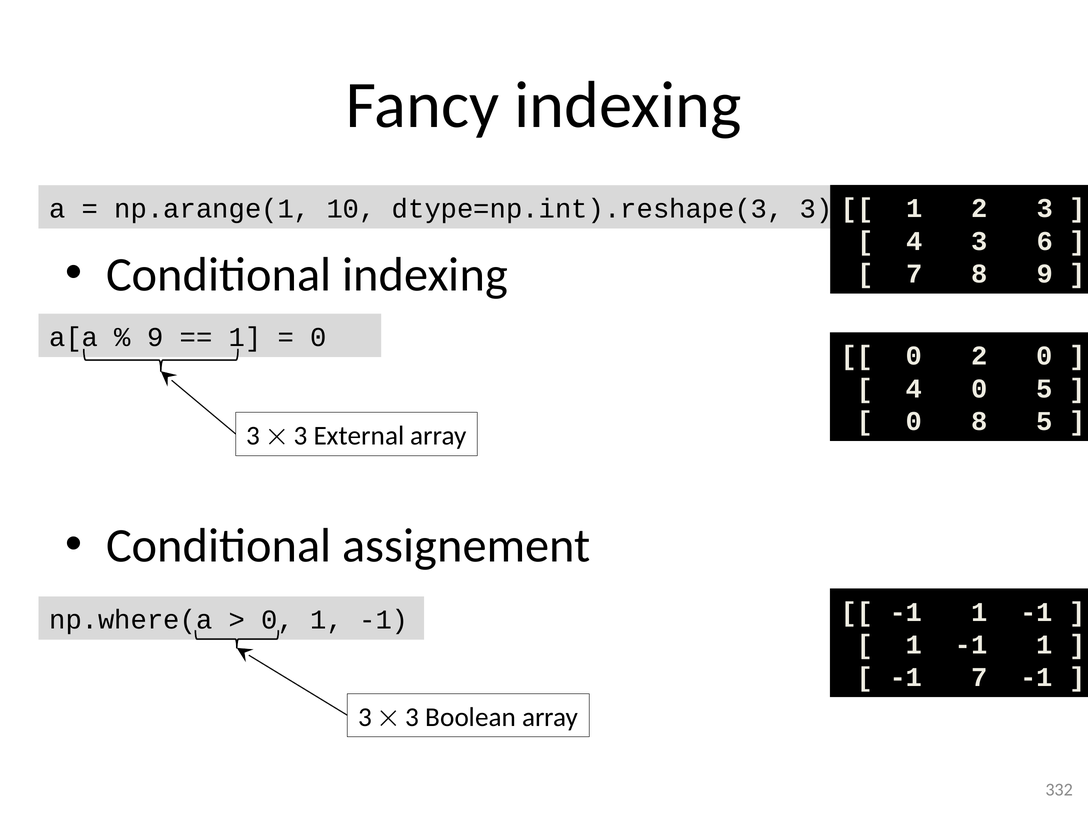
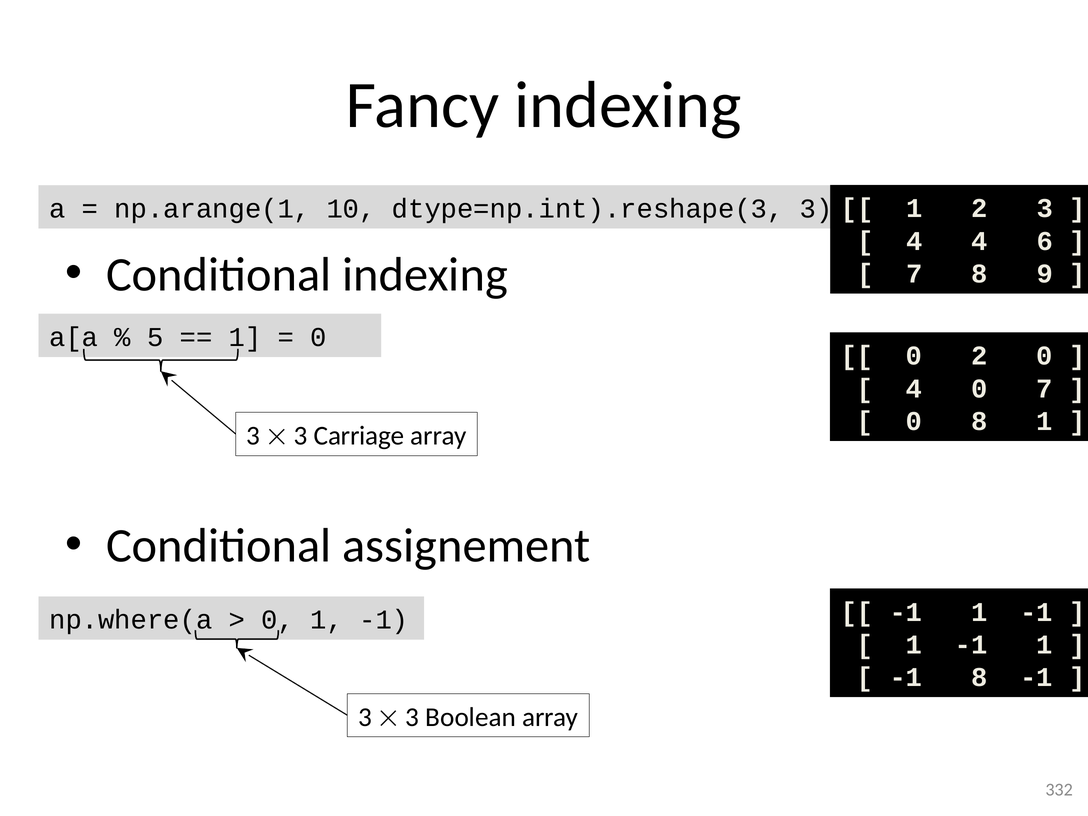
4 3: 3 -> 4
9 at (155, 337): 9 -> 5
0 5: 5 -> 7
8 5: 5 -> 1
External: External -> Carriage
-1 7: 7 -> 8
